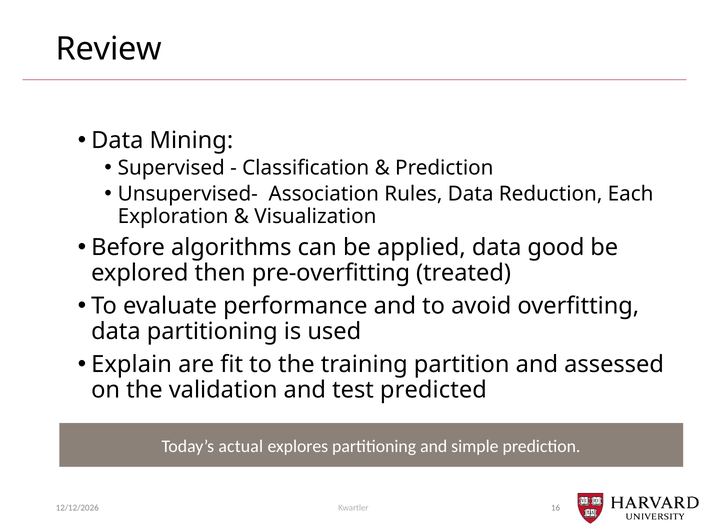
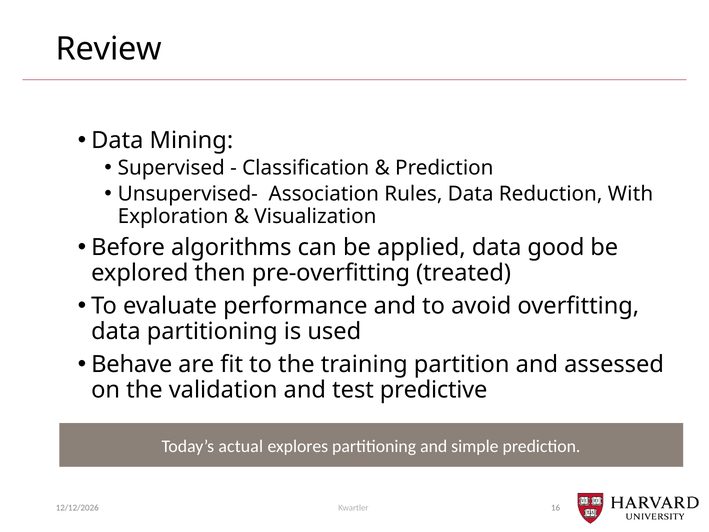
Each: Each -> With
Explain: Explain -> Behave
predicted: predicted -> predictive
